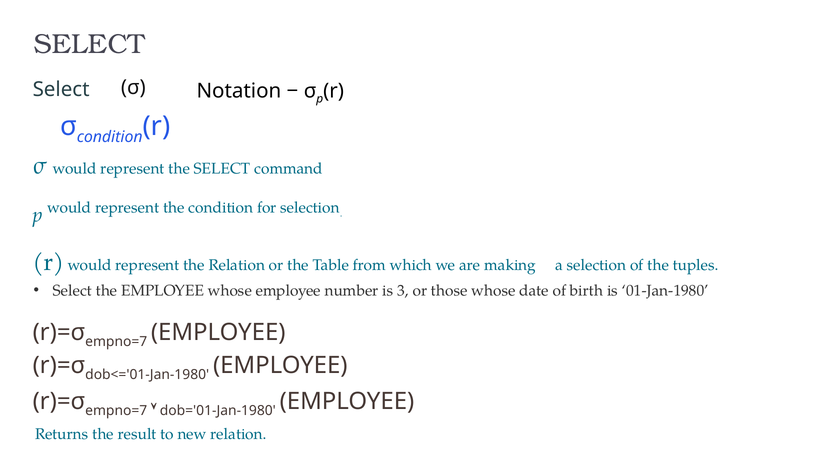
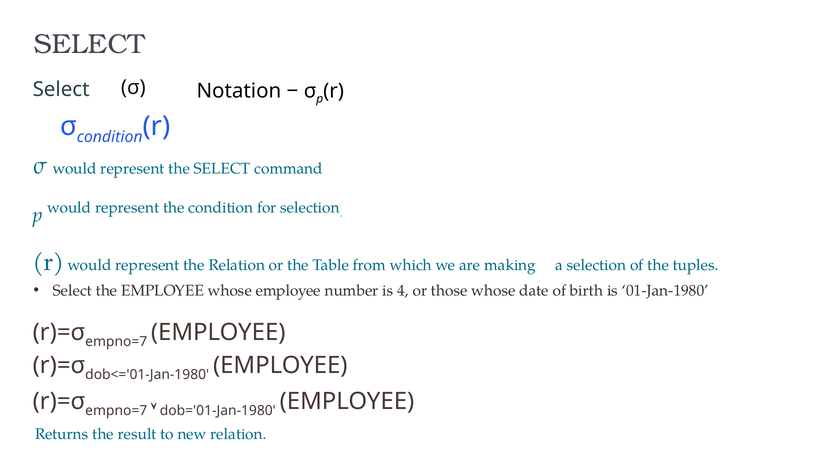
3: 3 -> 4
